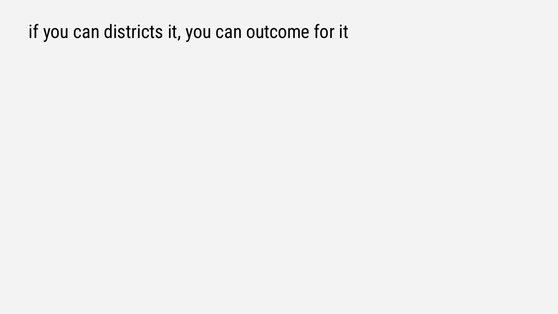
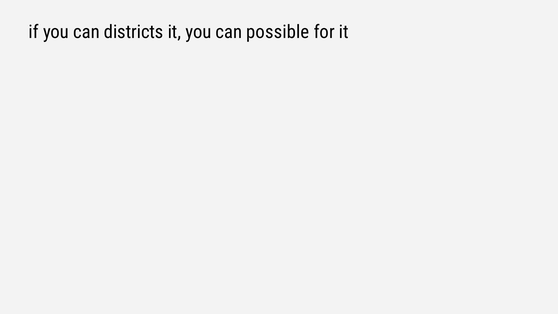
outcome: outcome -> possible
